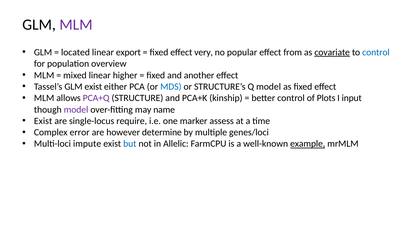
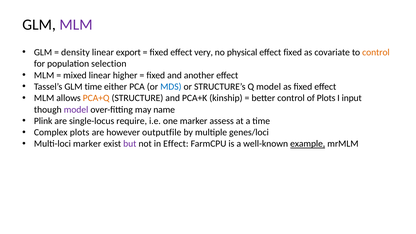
located: located -> density
popular: popular -> physical
effect from: from -> fixed
covariate underline: present -> none
control at (376, 52) colour: blue -> orange
overview: overview -> selection
GLM exist: exist -> time
PCA+Q colour: purple -> orange
Exist at (43, 121): Exist -> Plink
Complex error: error -> plots
determine: determine -> outputfile
Multi-loci impute: impute -> marker
but colour: blue -> purple
in Allelic: Allelic -> Effect
